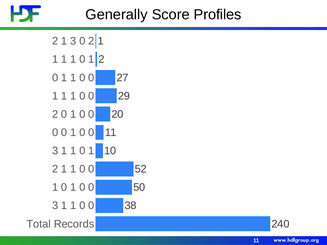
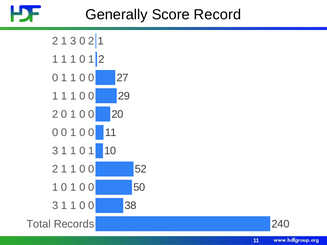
Profiles: Profiles -> Record
